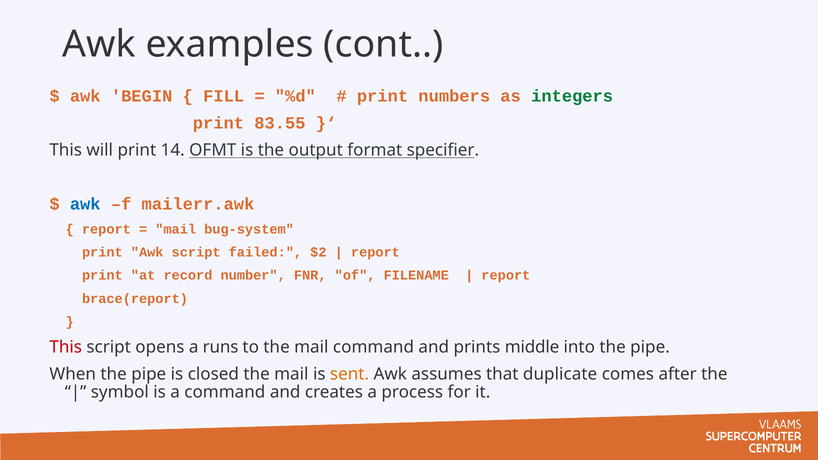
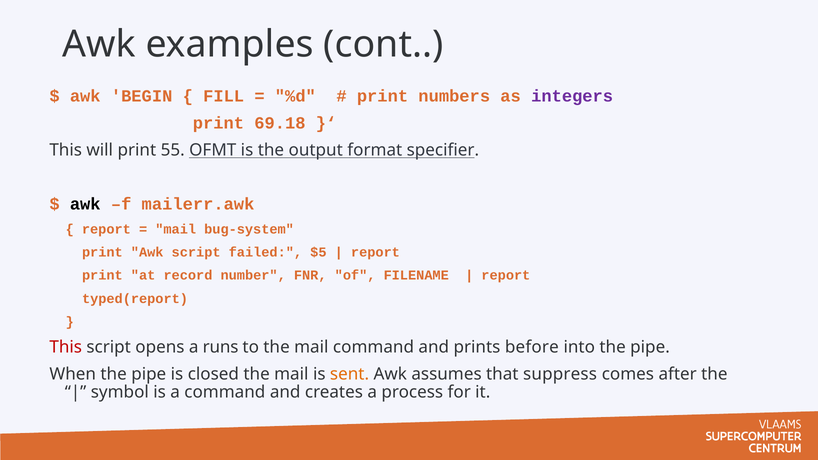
integers colour: green -> purple
83.55: 83.55 -> 69.18
14: 14 -> 55
awk at (85, 204) colour: blue -> black
$2: $2 -> $5
brace(report: brace(report -> typed(report
middle: middle -> before
duplicate: duplicate -> suppress
